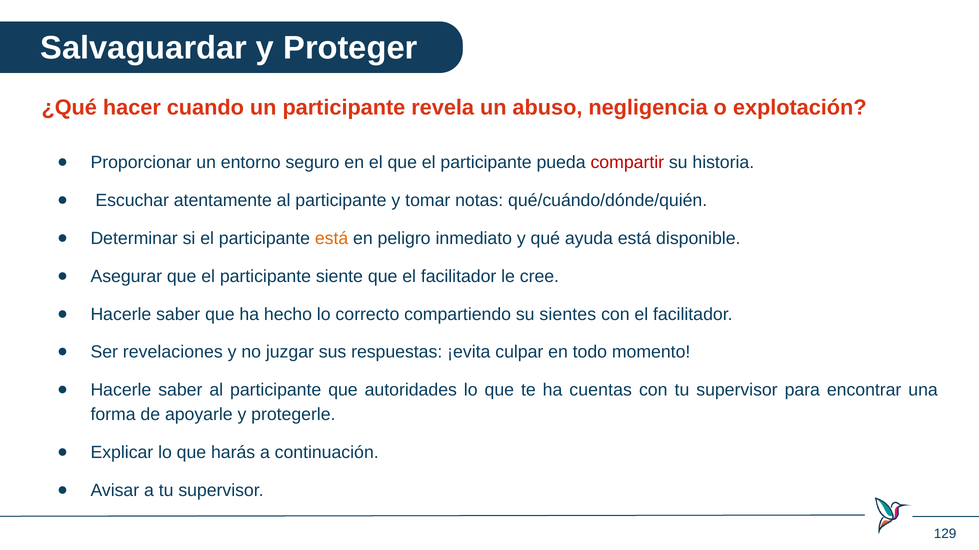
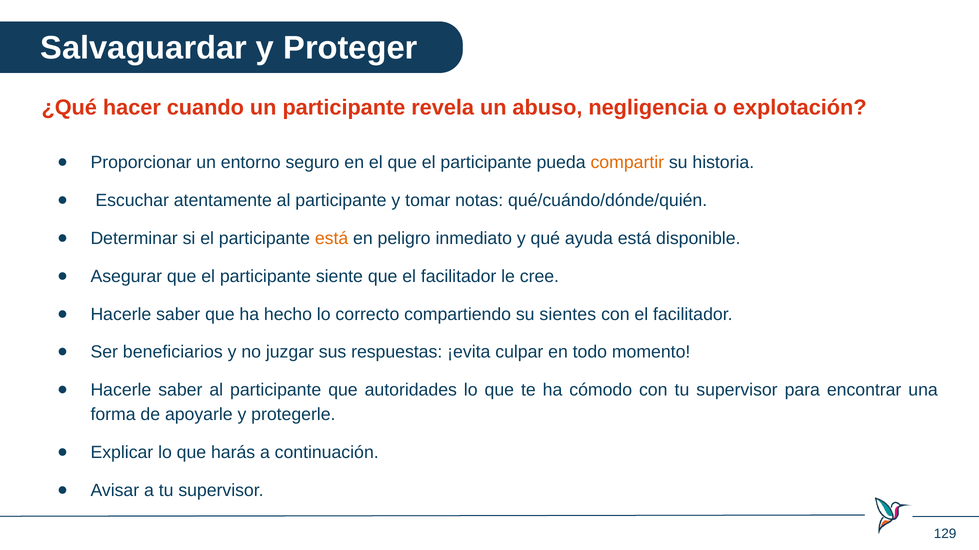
compartir colour: red -> orange
revelaciones: revelaciones -> beneficiarios
cuentas: cuentas -> cómodo
